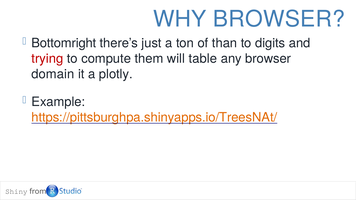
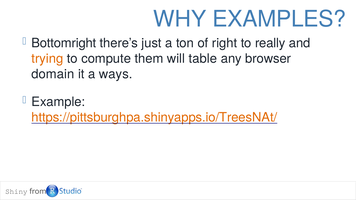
WHY BROWSER: BROWSER -> EXAMPLES
than: than -> right
digits: digits -> really
trying colour: red -> orange
plotly: plotly -> ways
